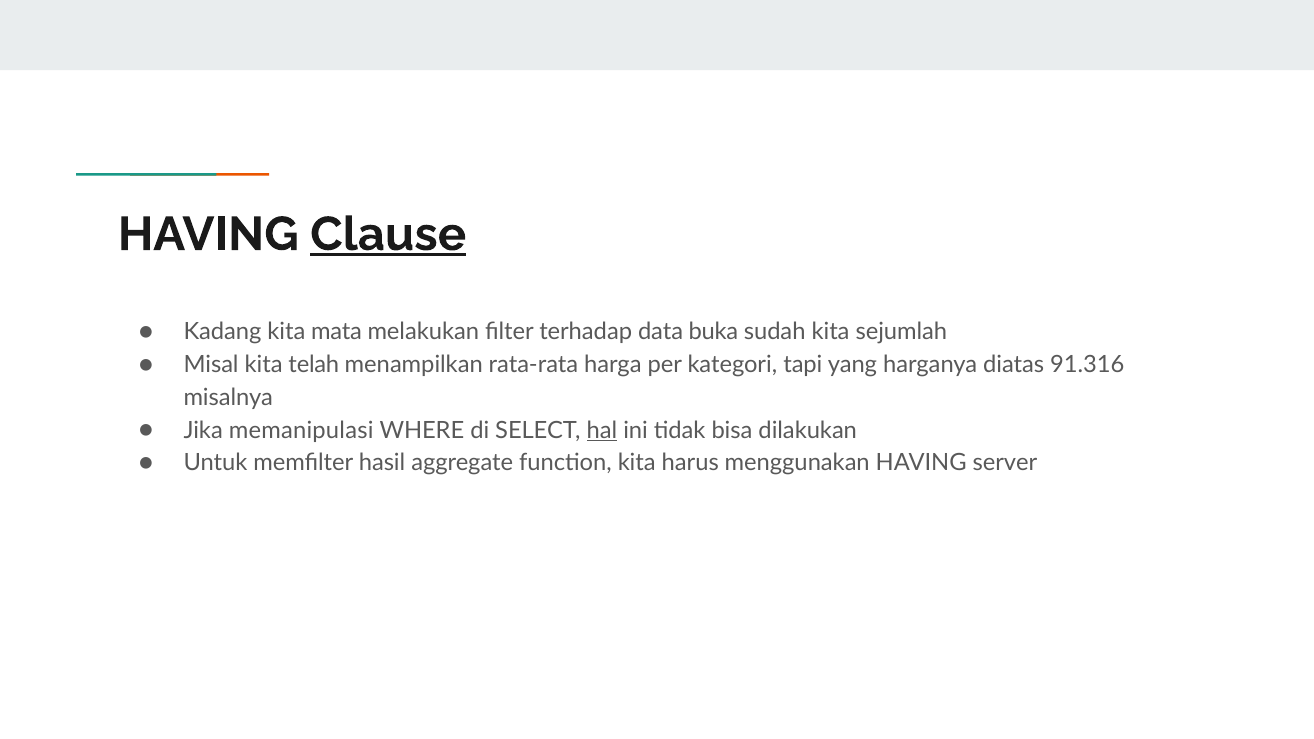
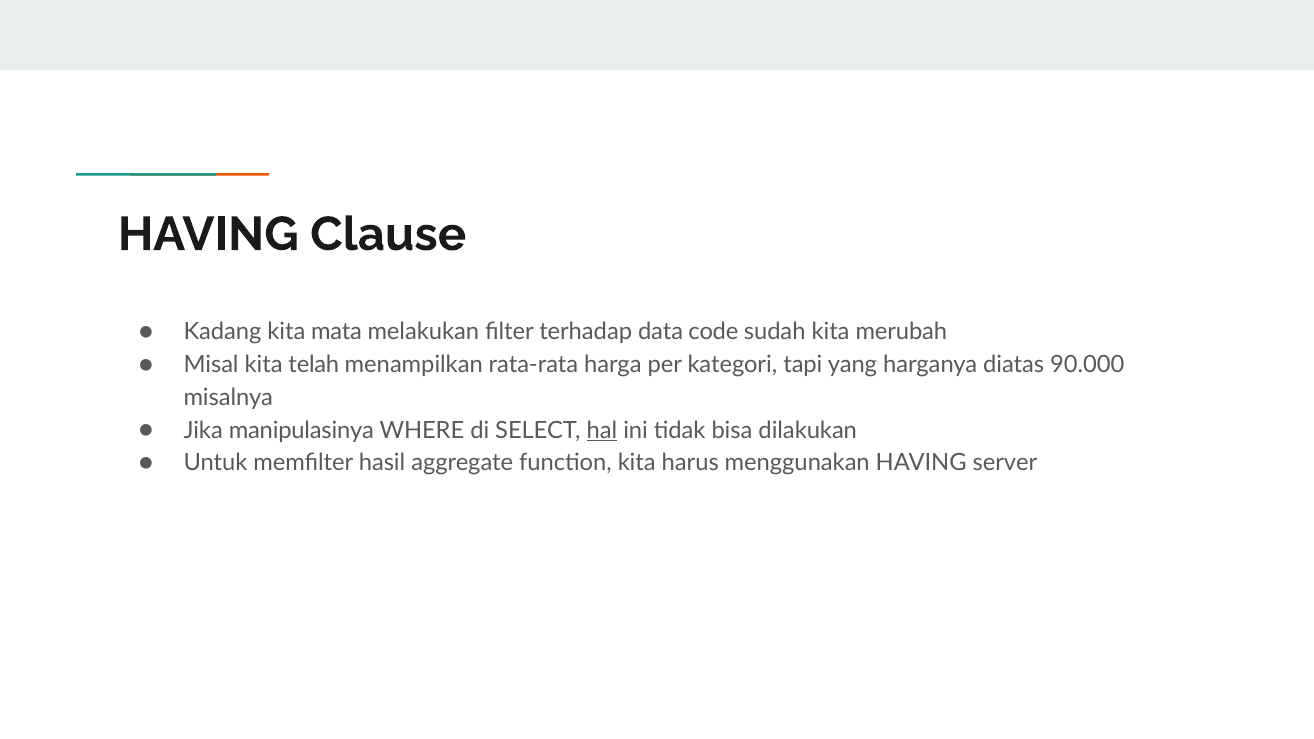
Clause underline: present -> none
buka: buka -> code
sejumlah: sejumlah -> merubah
91.316: 91.316 -> 90.000
memanipulasi: memanipulasi -> manipulasinya
